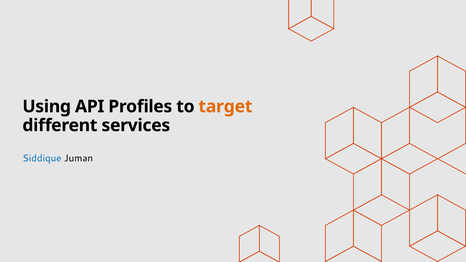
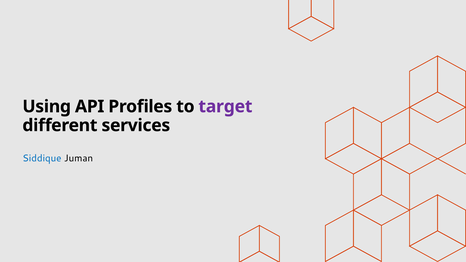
target colour: orange -> purple
